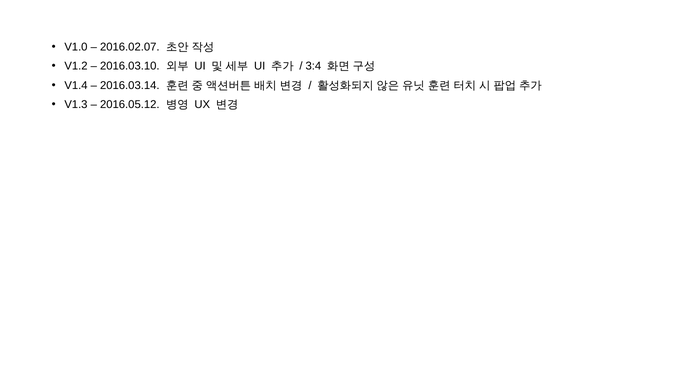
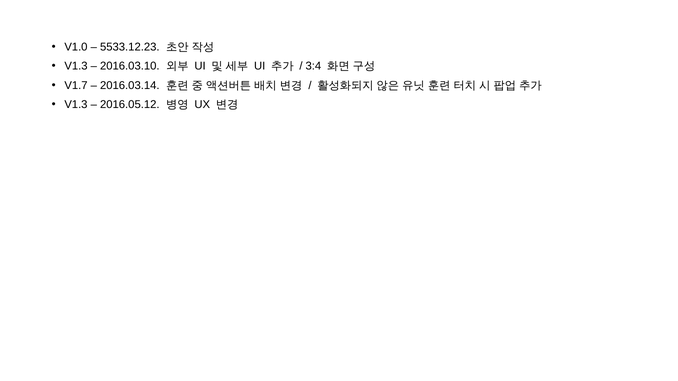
2016.02.07: 2016.02.07 -> 5533.12.23
V1.2 at (76, 66): V1.2 -> V1.3
V1.4: V1.4 -> V1.7
